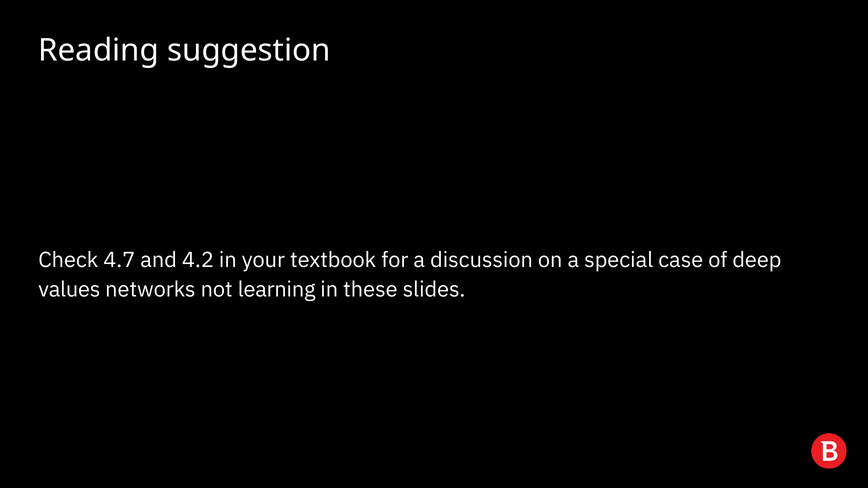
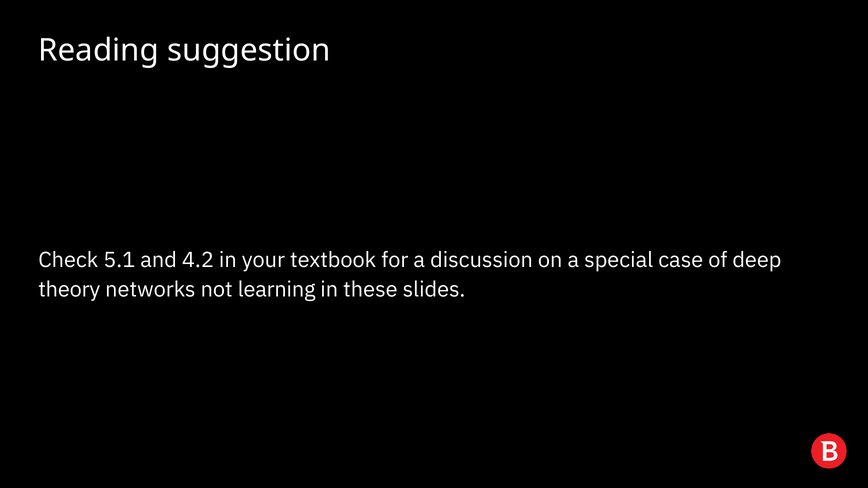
4.7: 4.7 -> 5.1
values: values -> theory
